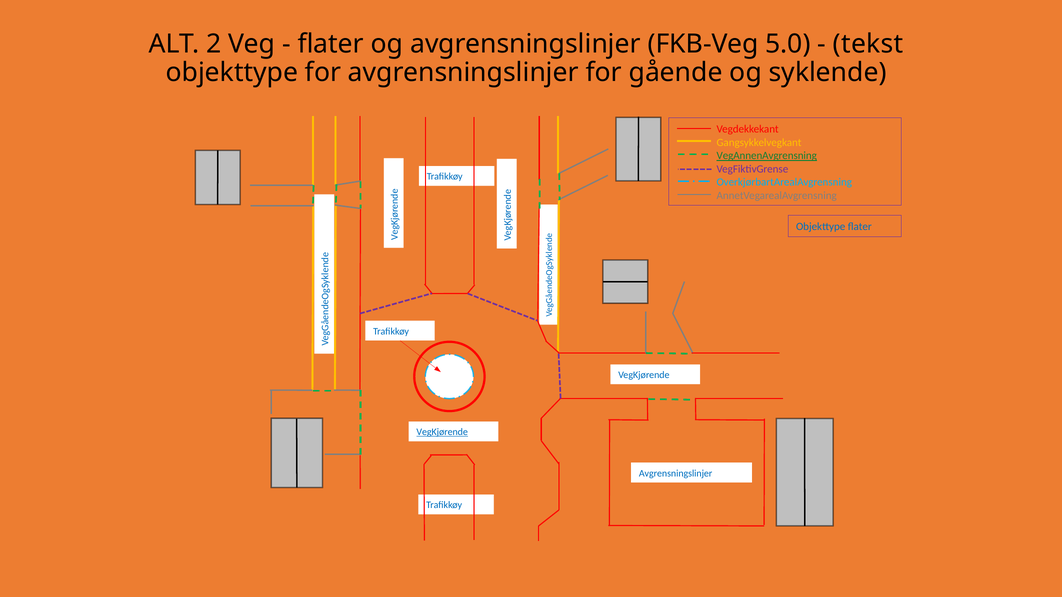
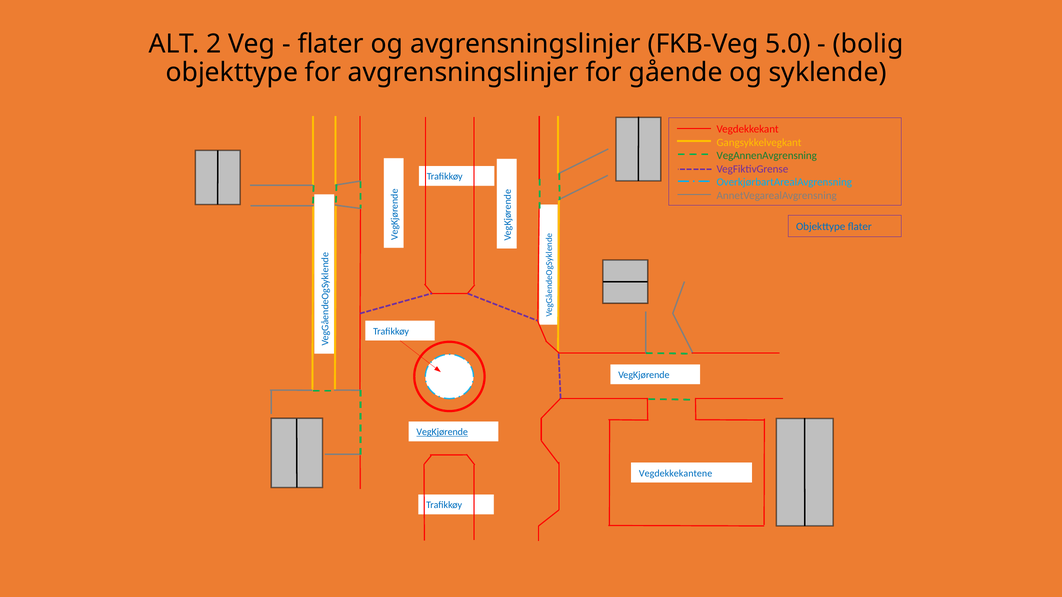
tekst: tekst -> bolig
VegAnnenAvgrensning underline: present -> none
Avgrensningslinjer at (676, 474): Avgrensningslinjer -> Vegdekkekantene
